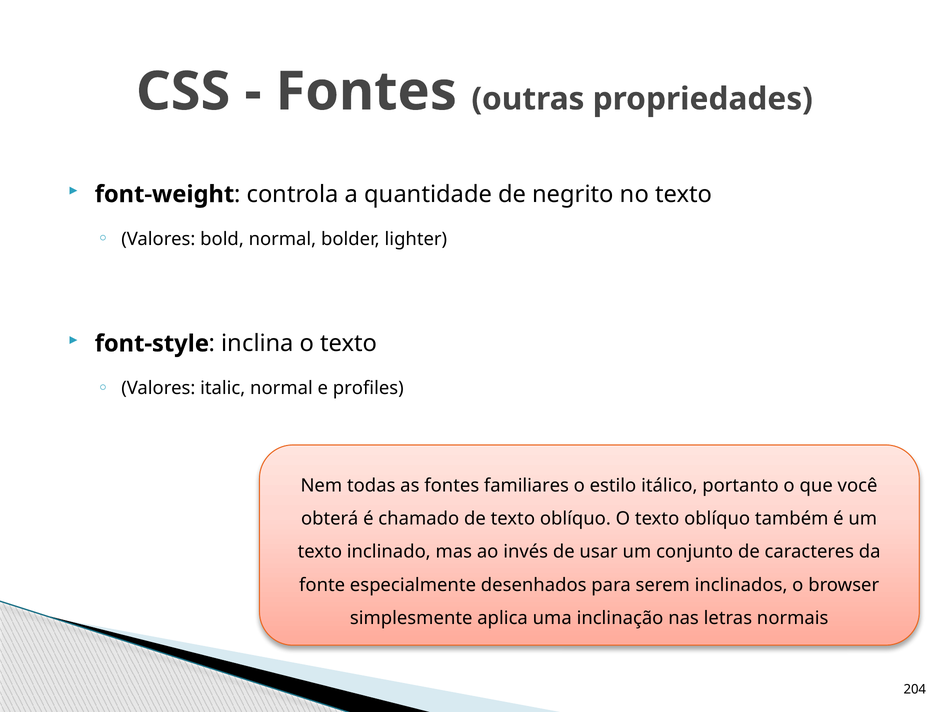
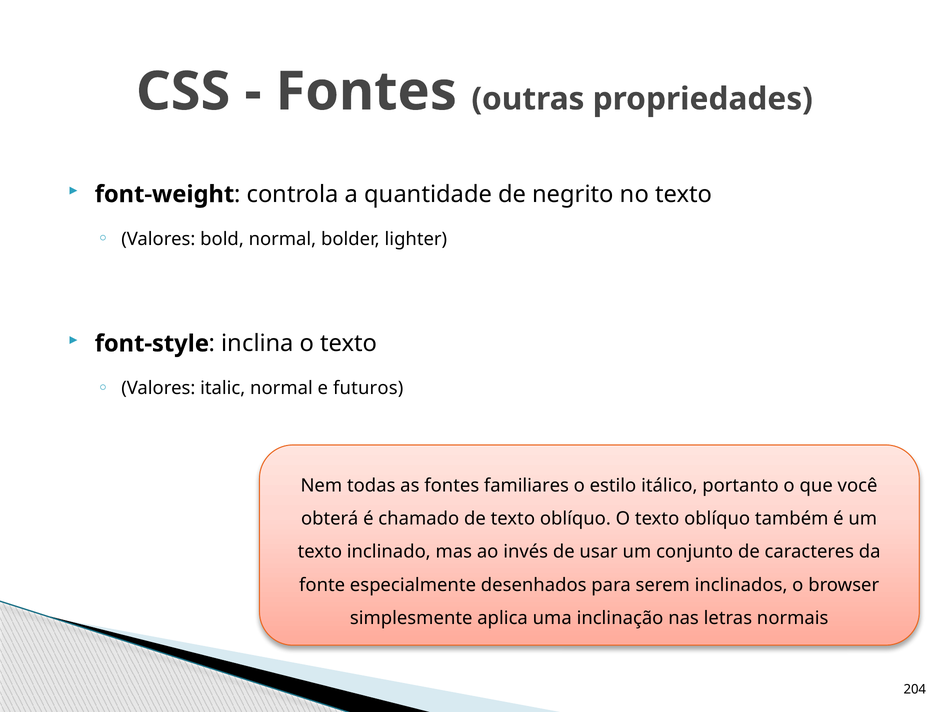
profiles: profiles -> futuros
